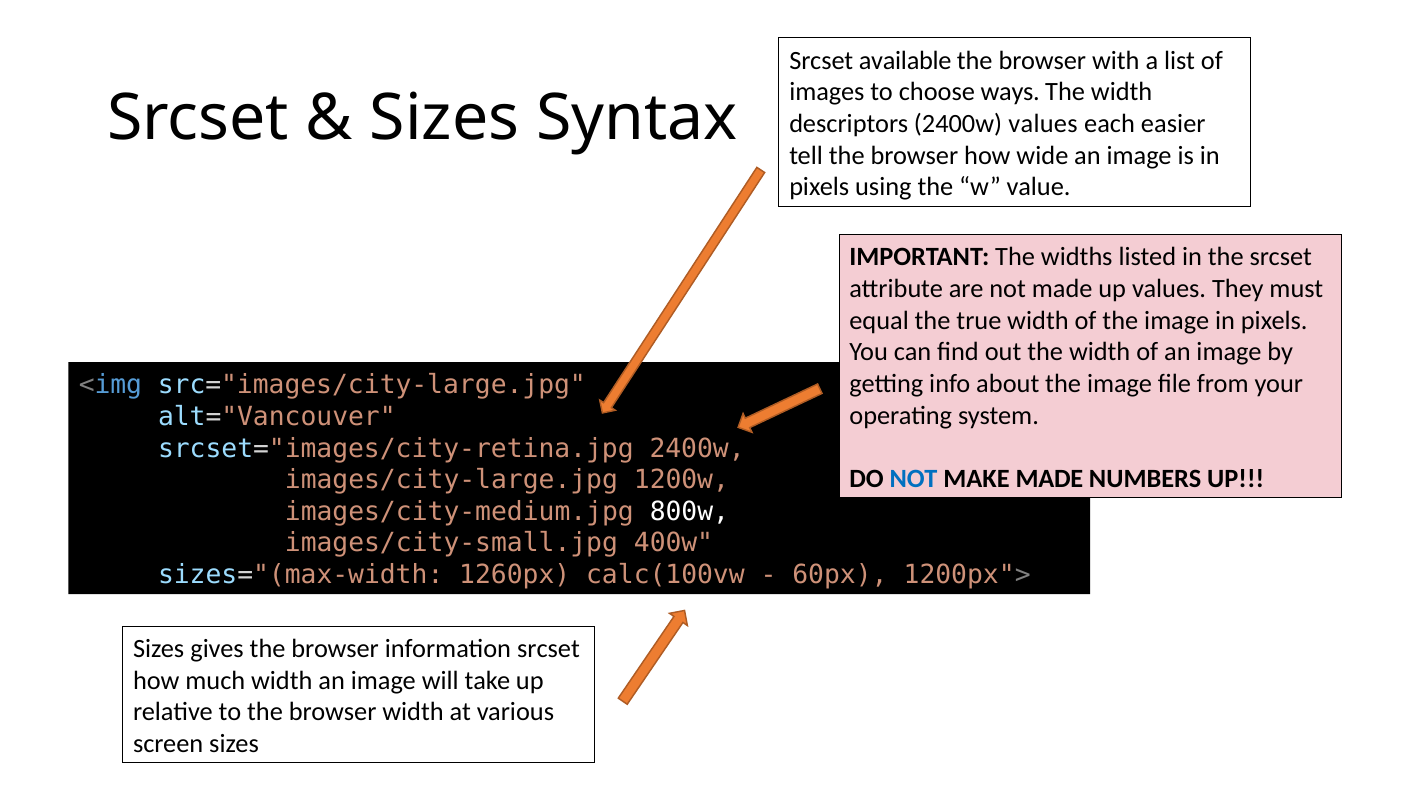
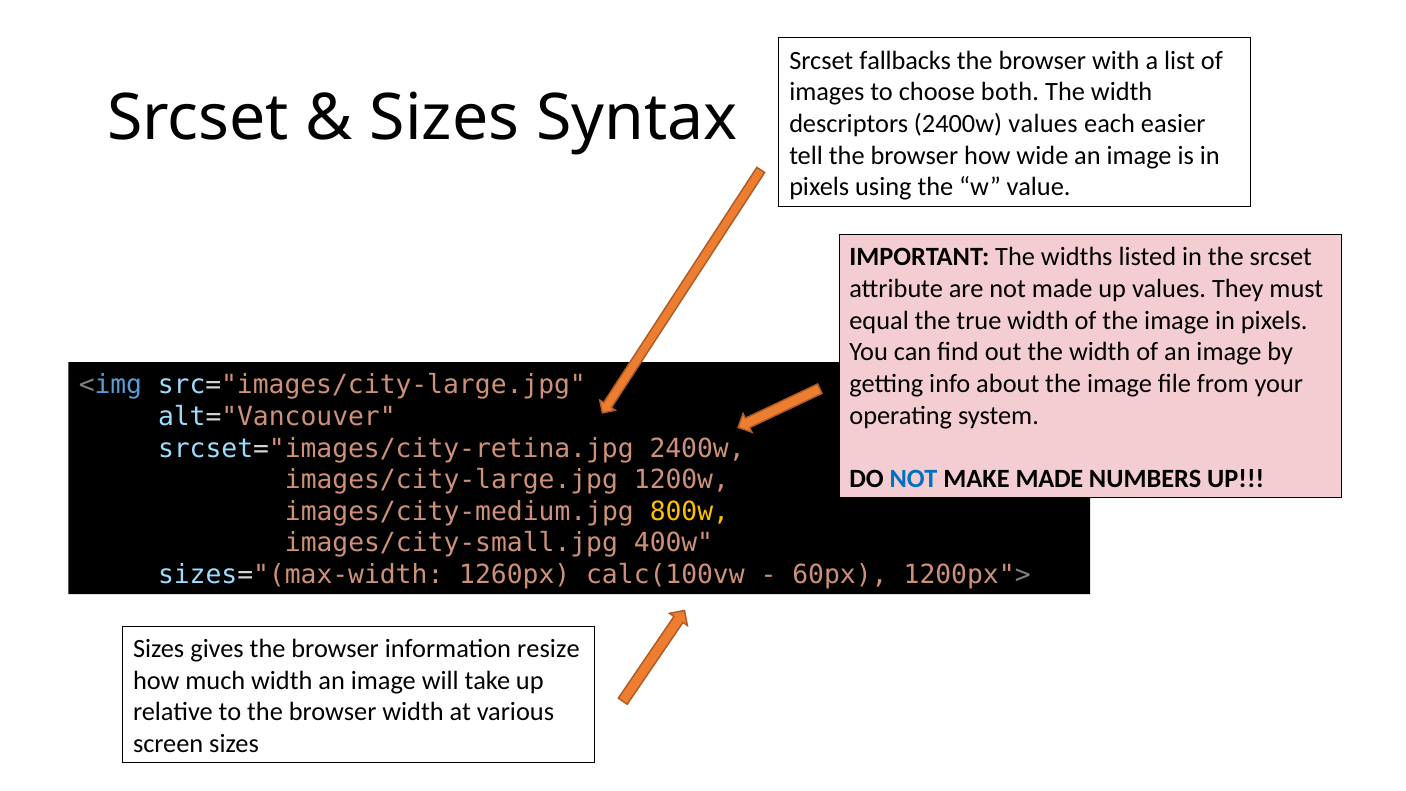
available: available -> fallbacks
ways: ways -> both
800w colour: white -> yellow
information srcset: srcset -> resize
